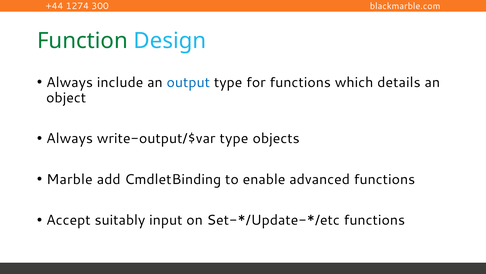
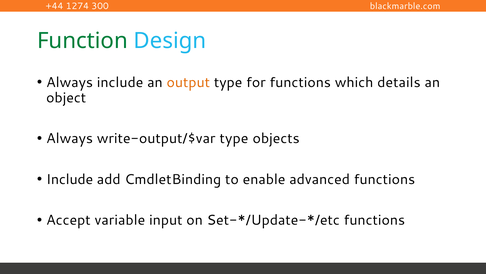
output colour: blue -> orange
Marble at (69, 179): Marble -> Include
suitably: suitably -> variable
